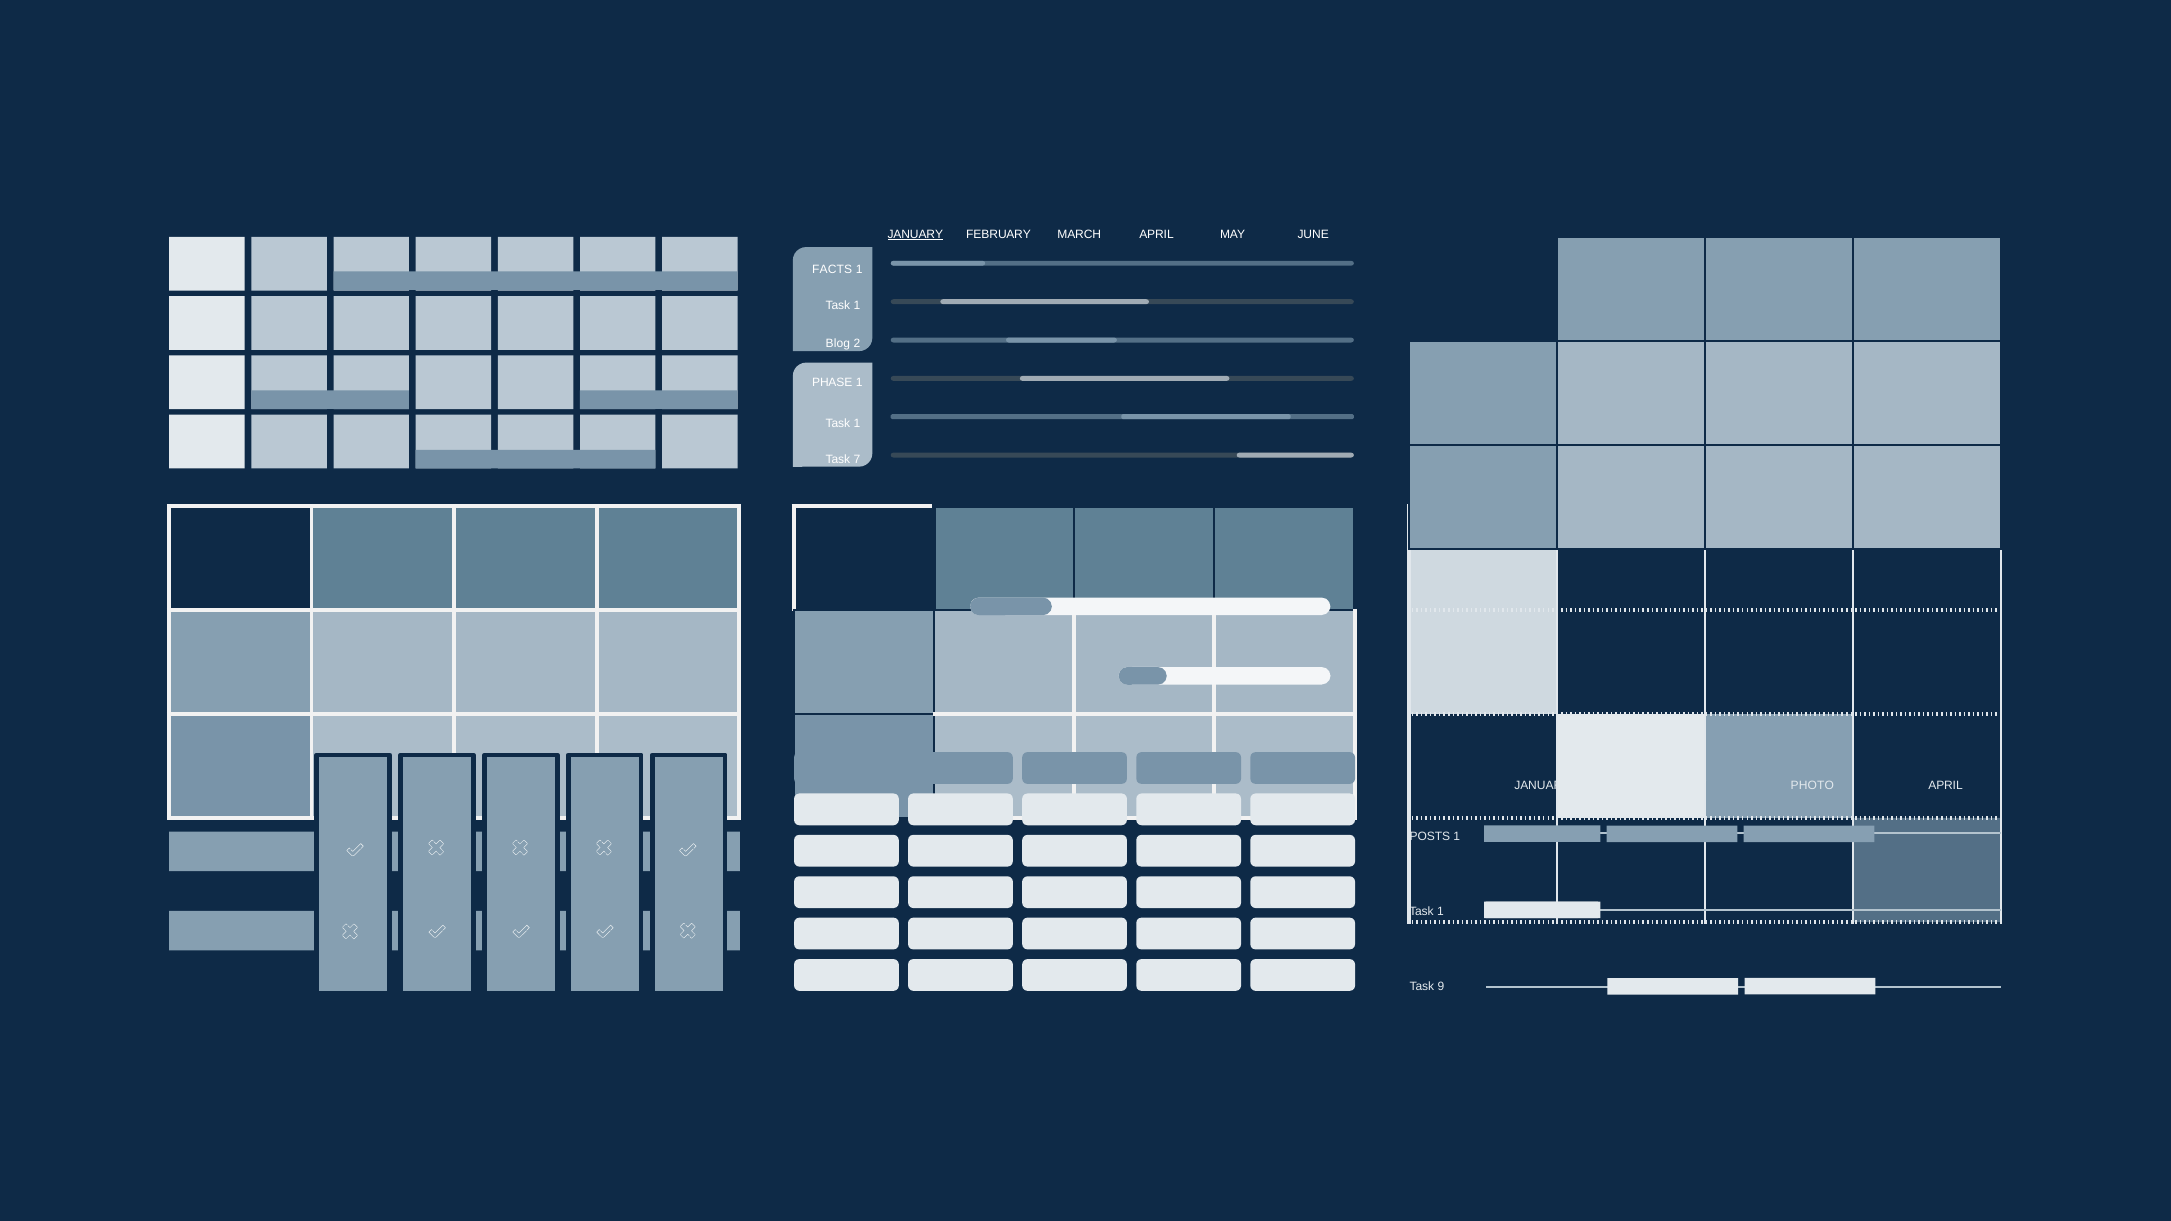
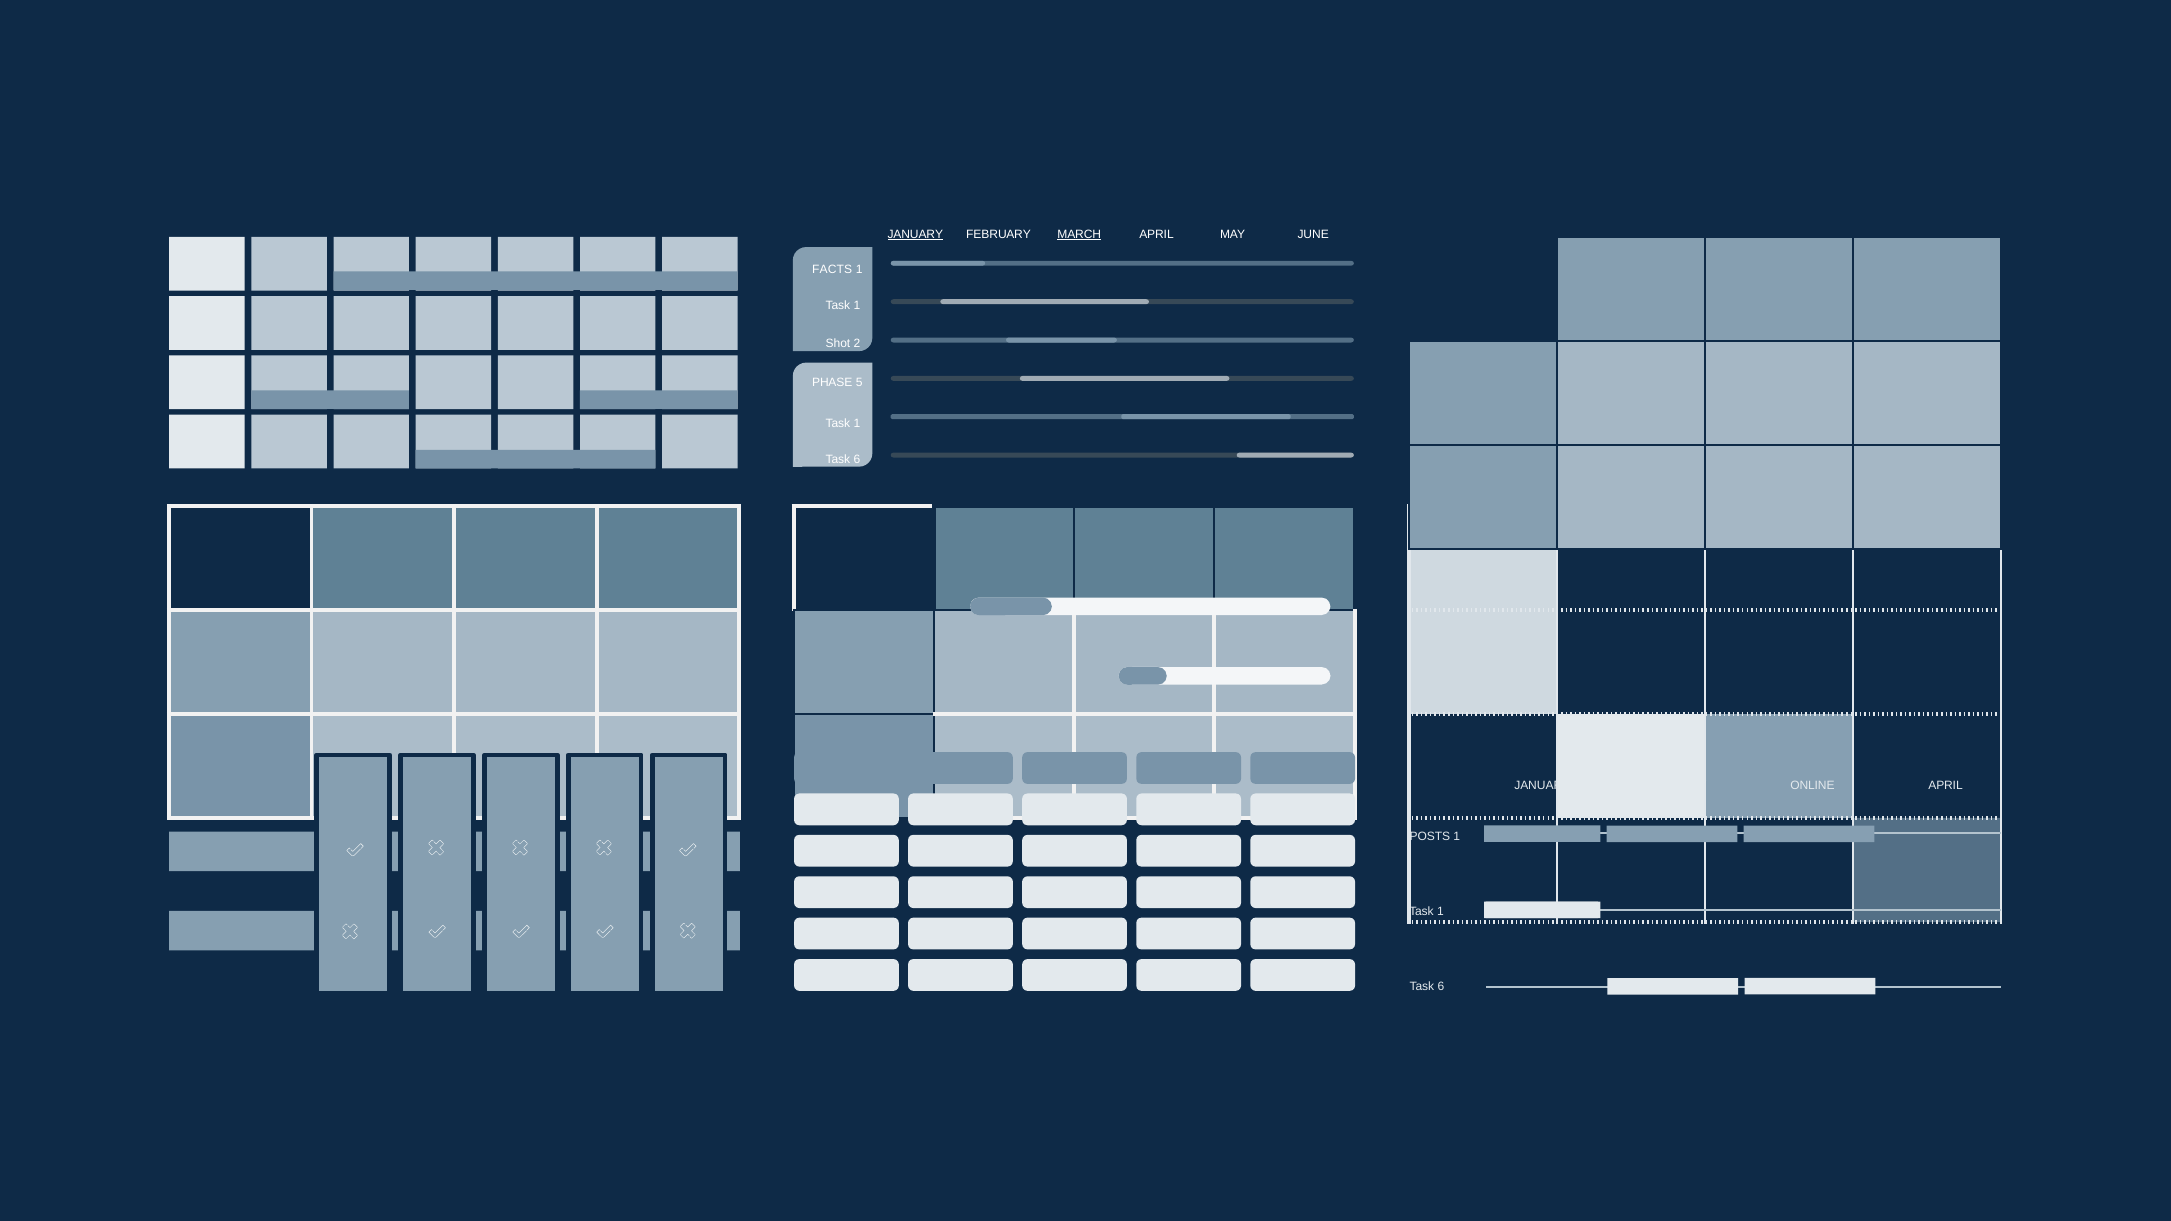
MARCH underline: none -> present
Blog: Blog -> Shot
PHASE 1: 1 -> 5
7 at (857, 460): 7 -> 6
PHOTO: PHOTO -> ONLINE
9 at (1441, 987): 9 -> 6
